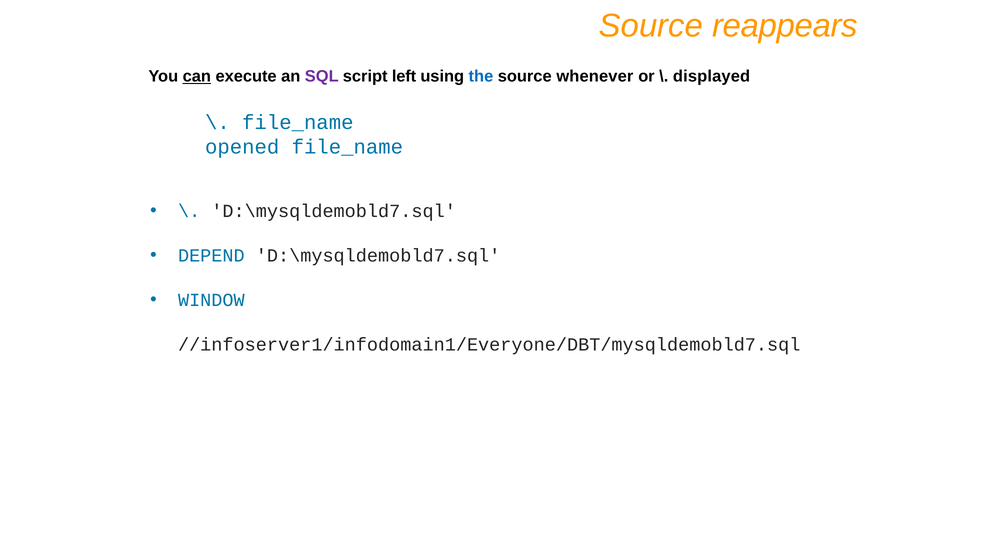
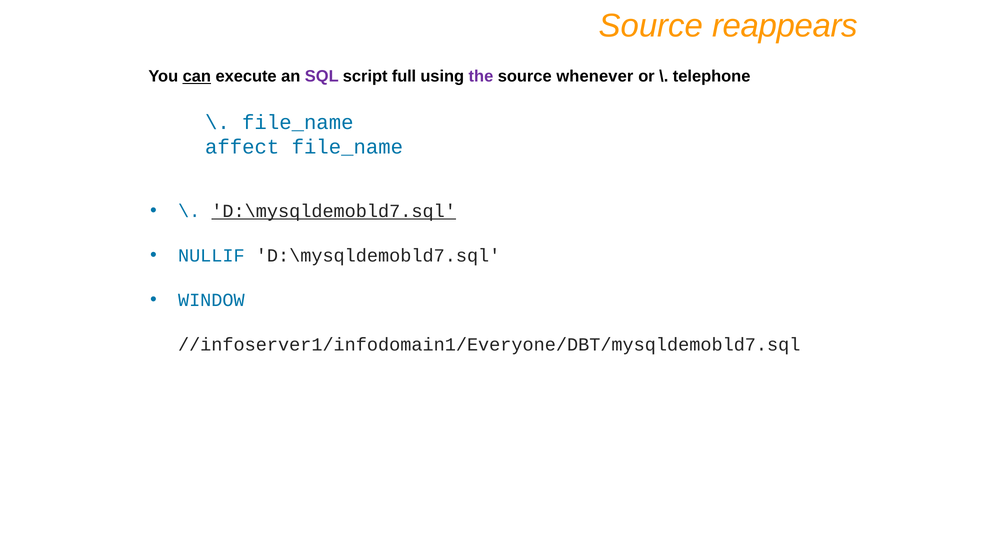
left: left -> full
the colour: blue -> purple
displayed: displayed -> telephone
opened: opened -> affect
D:\mysqldemobld7.sql at (334, 211) underline: none -> present
DEPEND: DEPEND -> NULLIF
